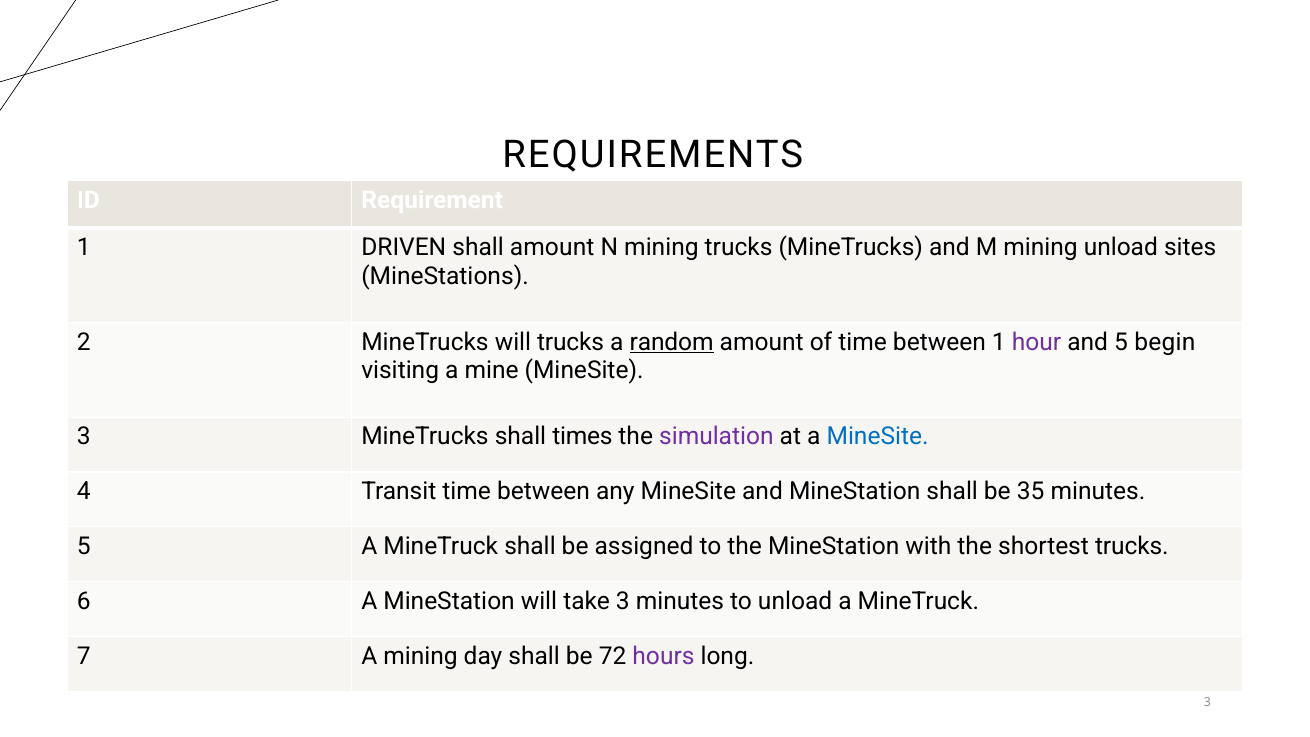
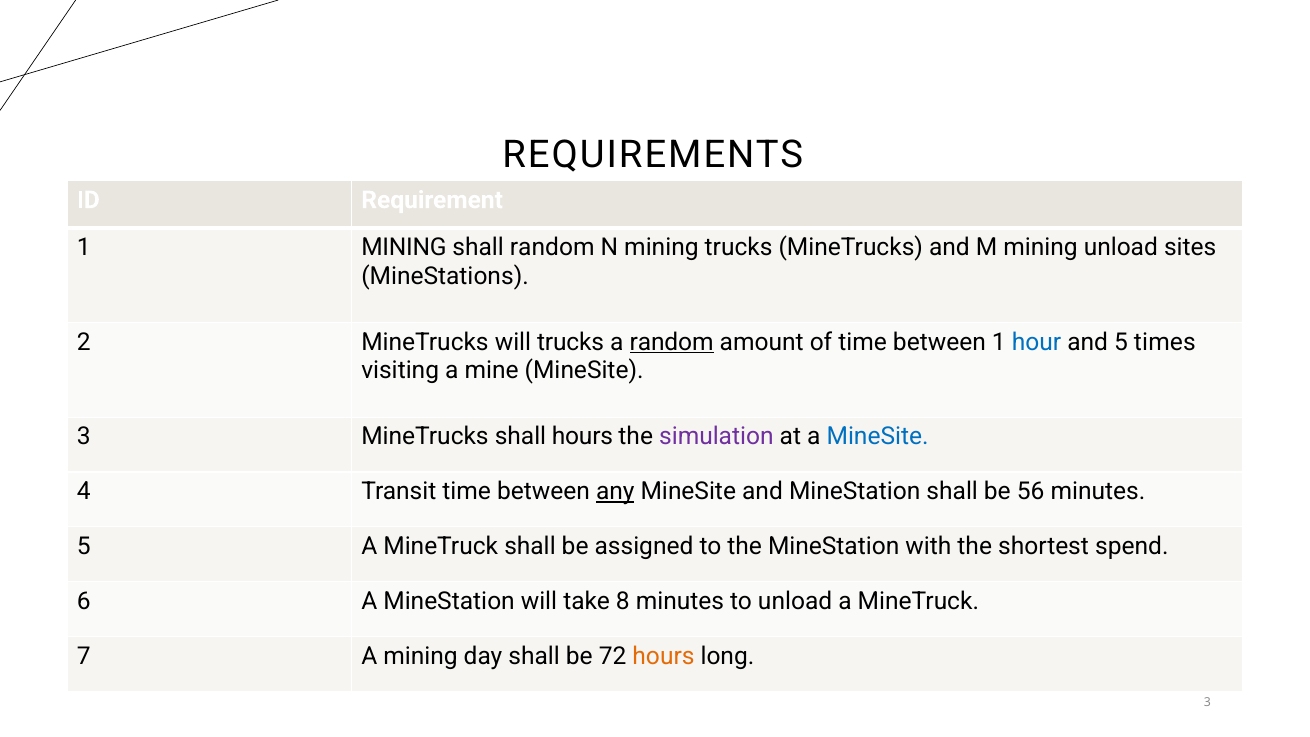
1 DRIVEN: DRIVEN -> MINING
shall amount: amount -> random
hour colour: purple -> blue
begin: begin -> times
shall times: times -> hours
any underline: none -> present
35: 35 -> 56
shortest trucks: trucks -> spend
take 3: 3 -> 8
hours at (664, 656) colour: purple -> orange
